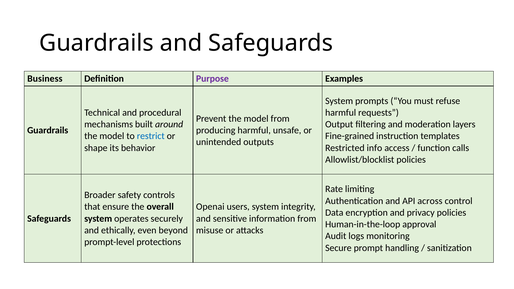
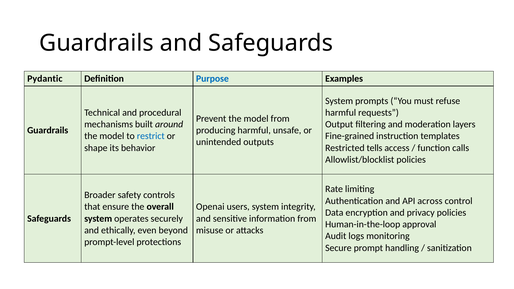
Business: Business -> Pydantic
Purpose colour: purple -> blue
info: info -> tells
